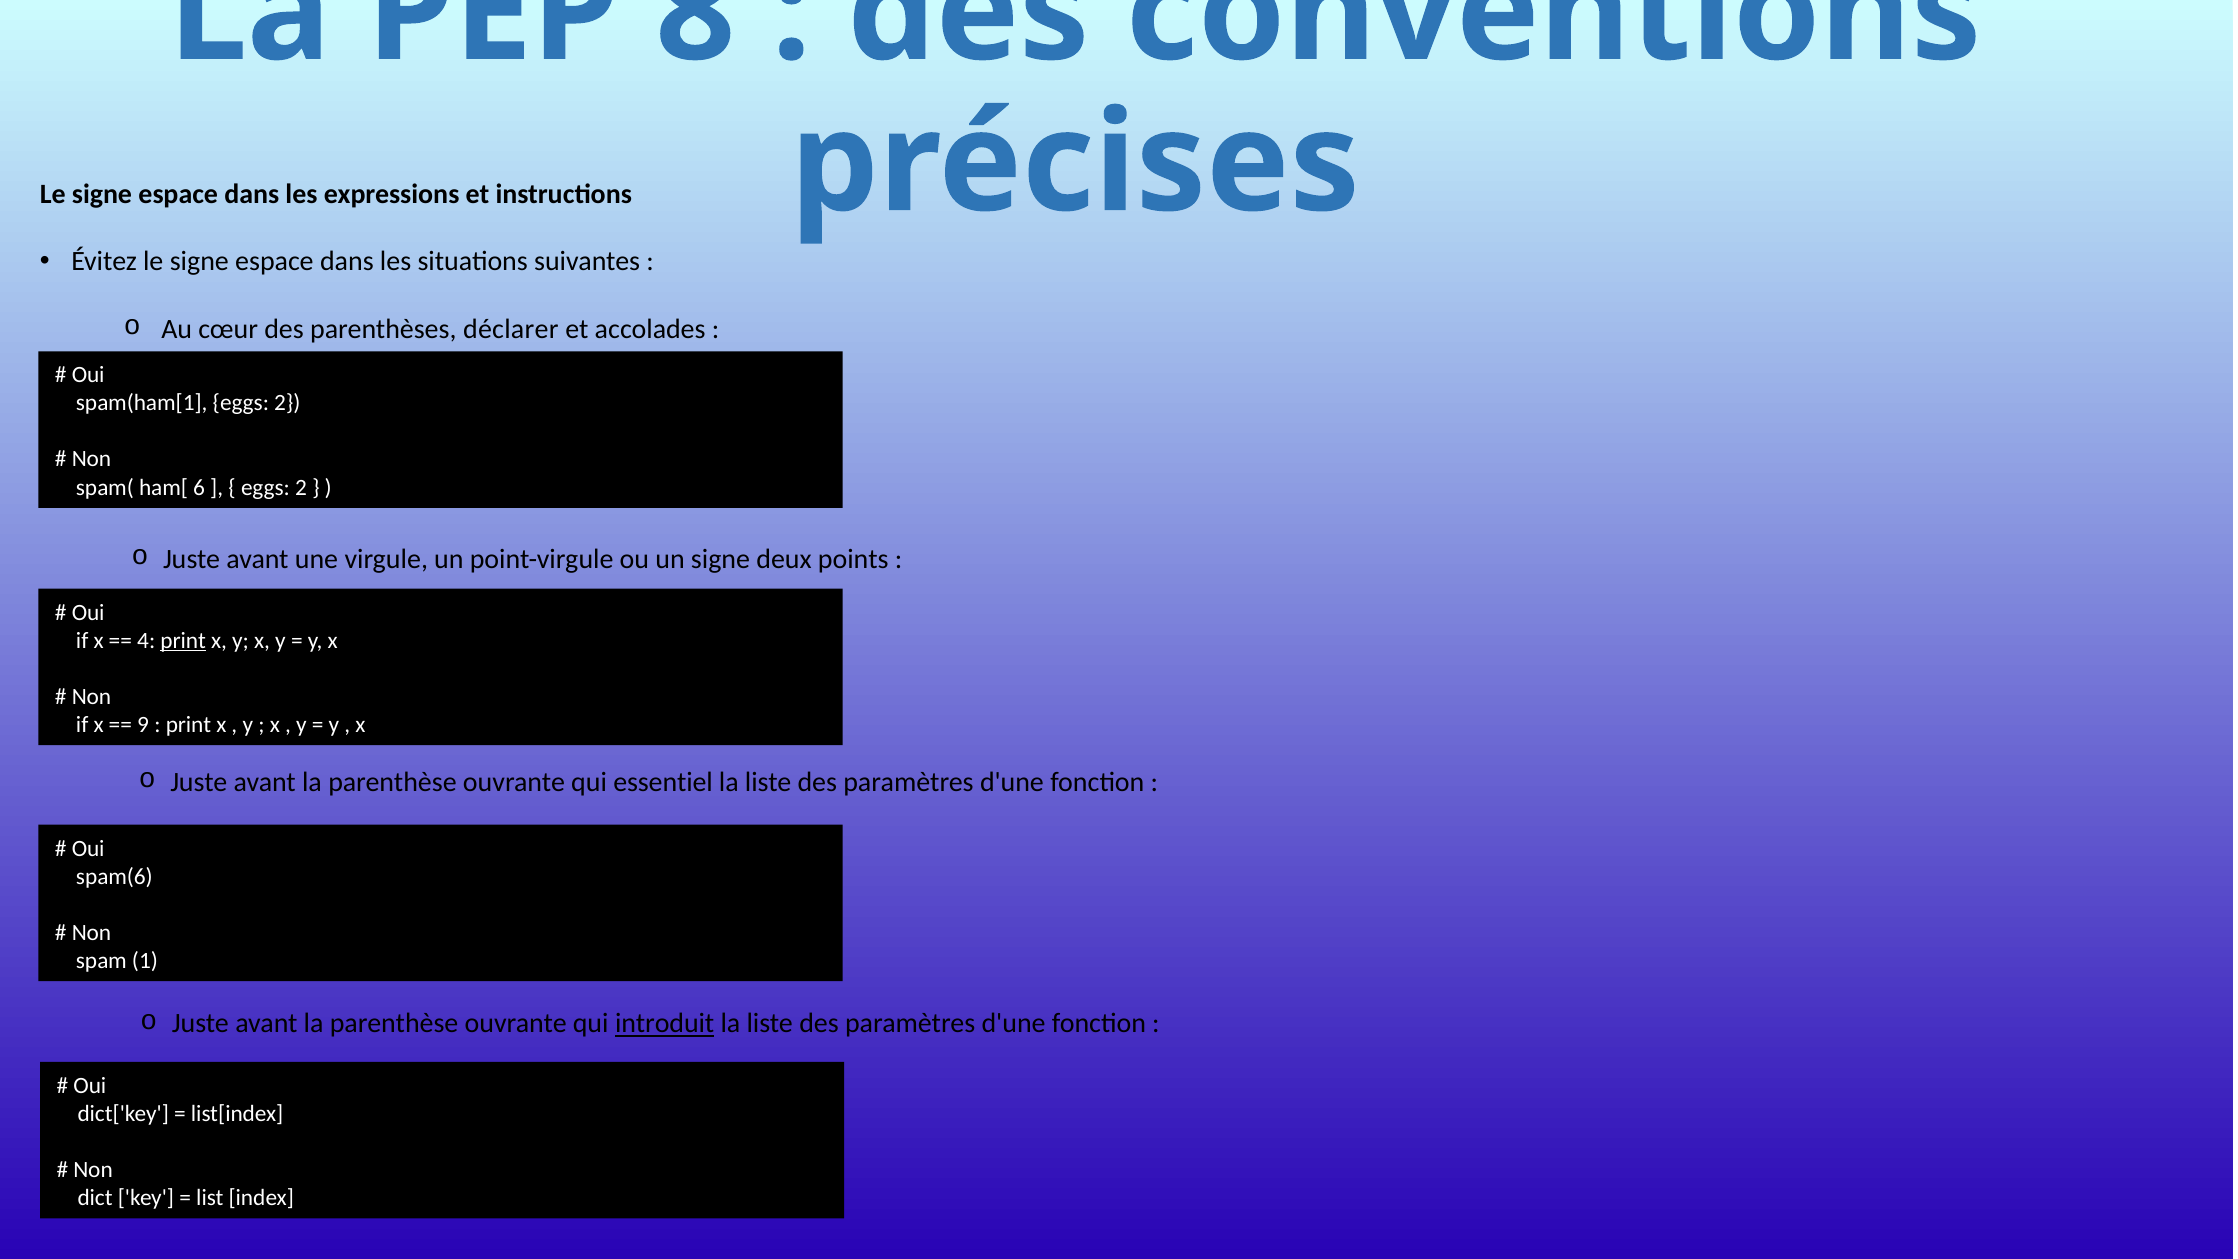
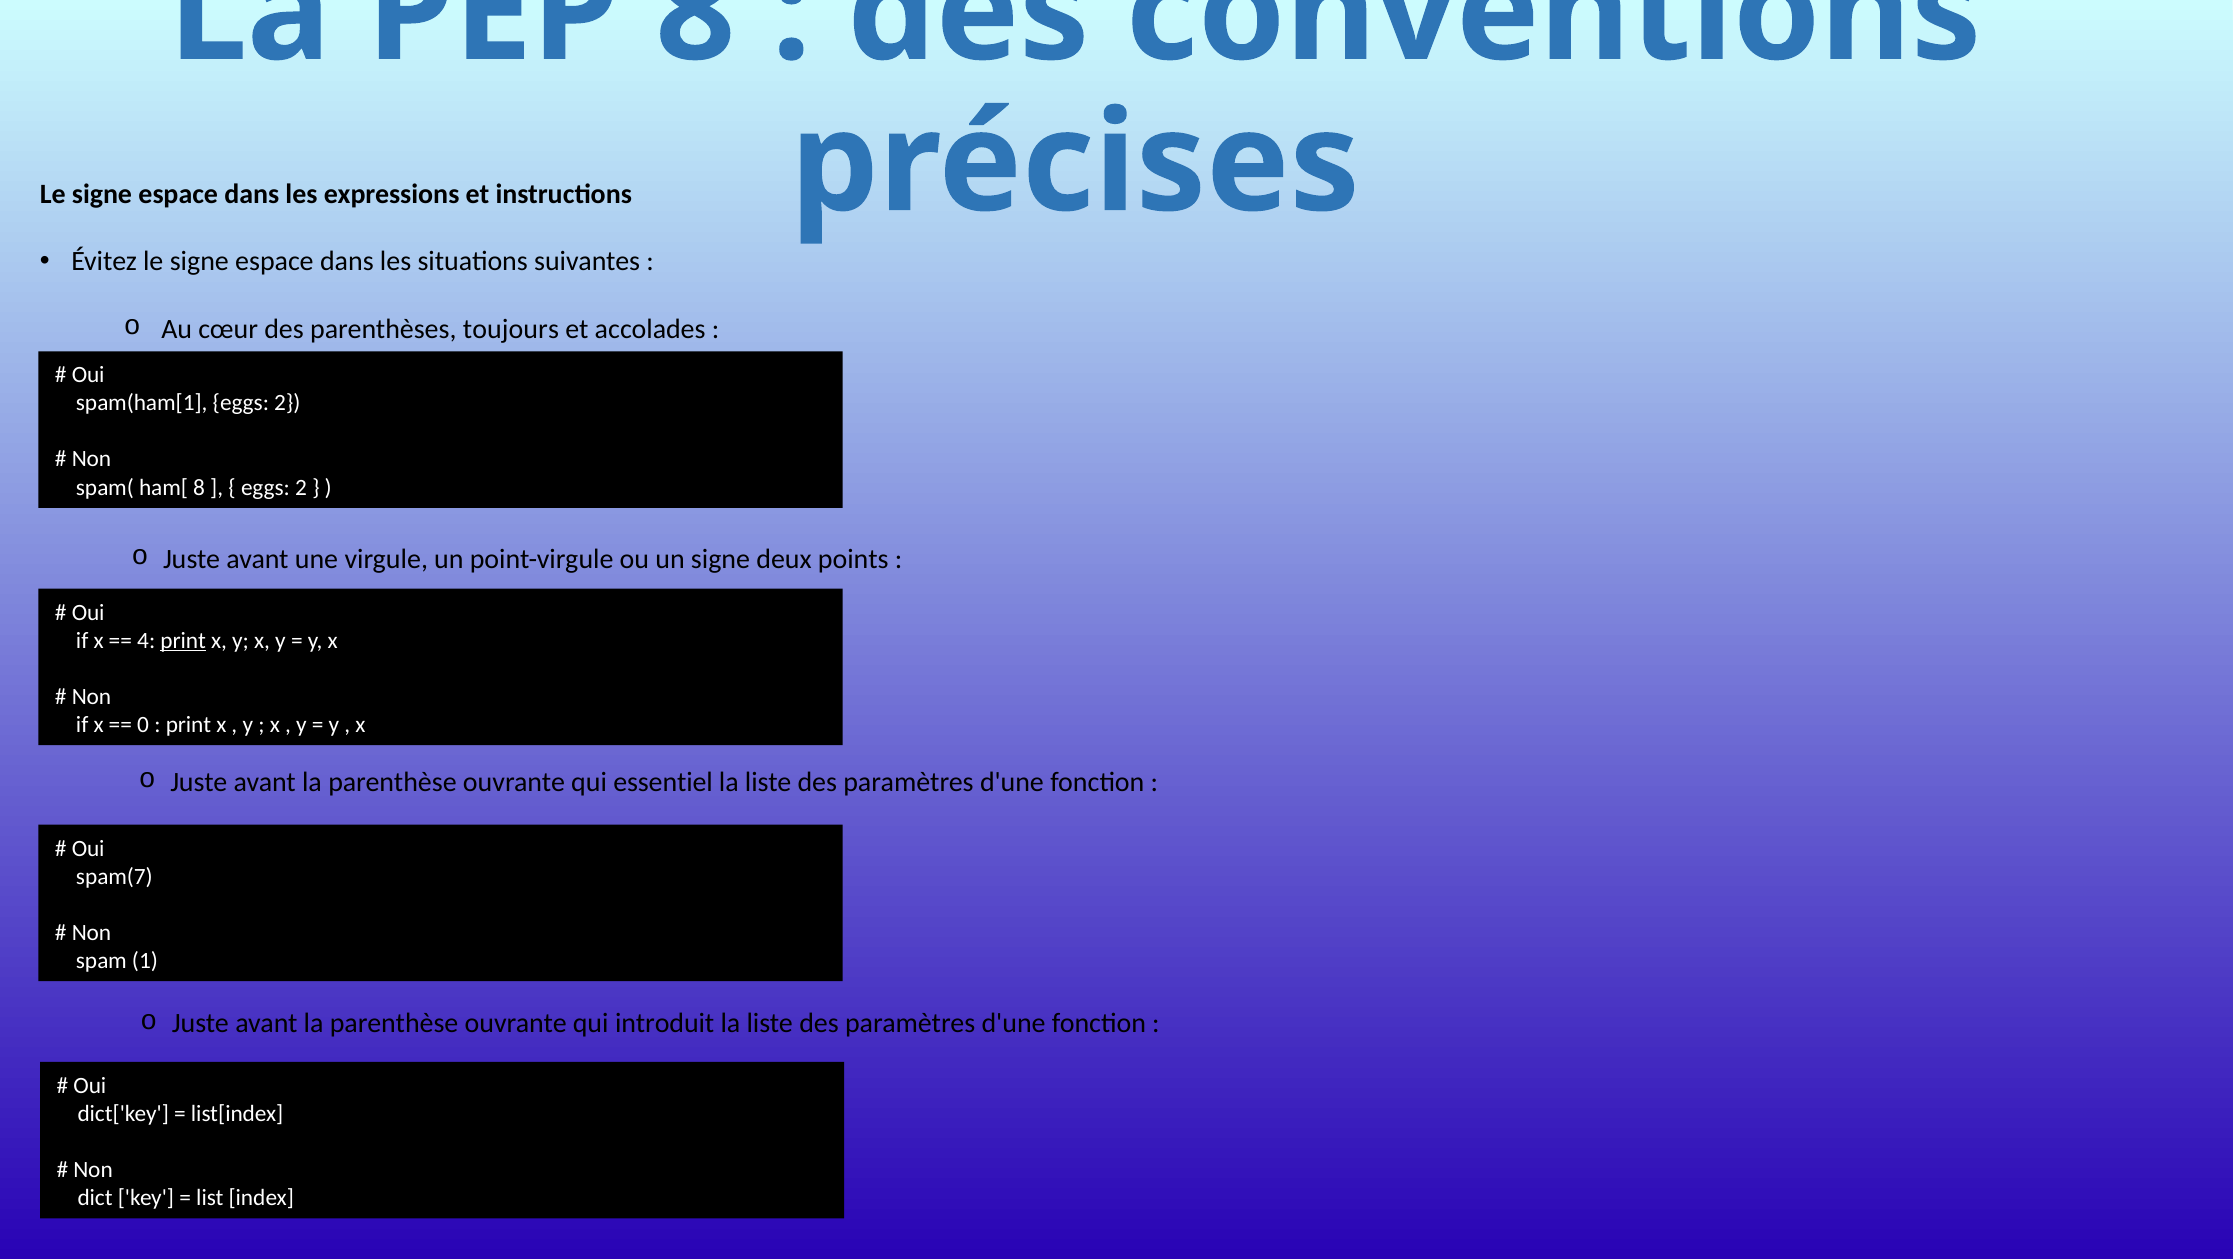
déclarer: déclarer -> toujours
ham[ 6: 6 -> 8
9: 9 -> 0
spam(6: spam(6 -> spam(7
introduit underline: present -> none
